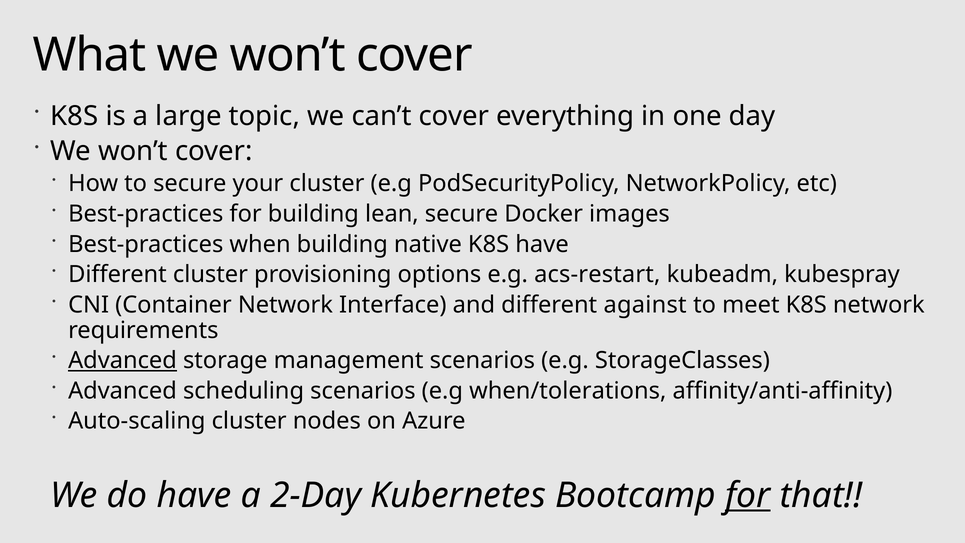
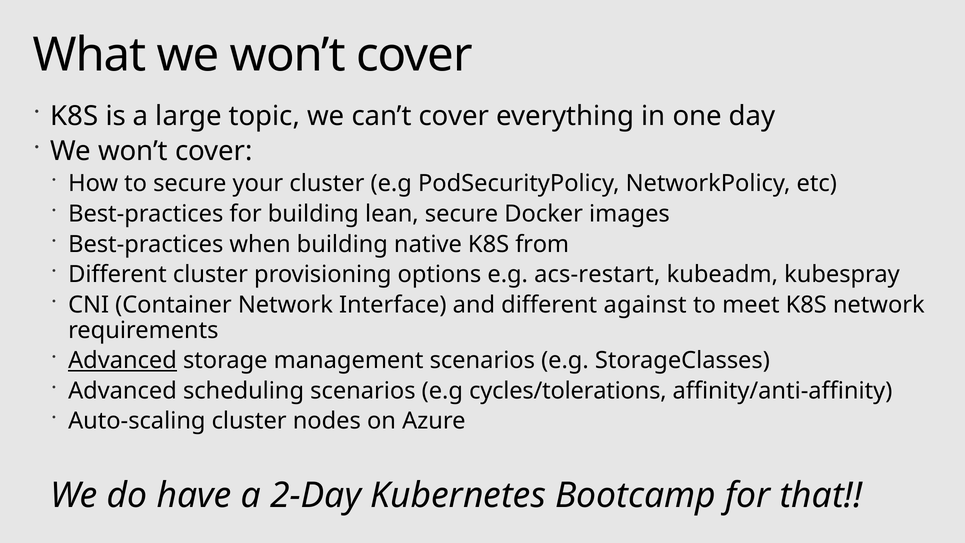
K8S have: have -> from
when/tolerations: when/tolerations -> cycles/tolerations
for at (748, 495) underline: present -> none
